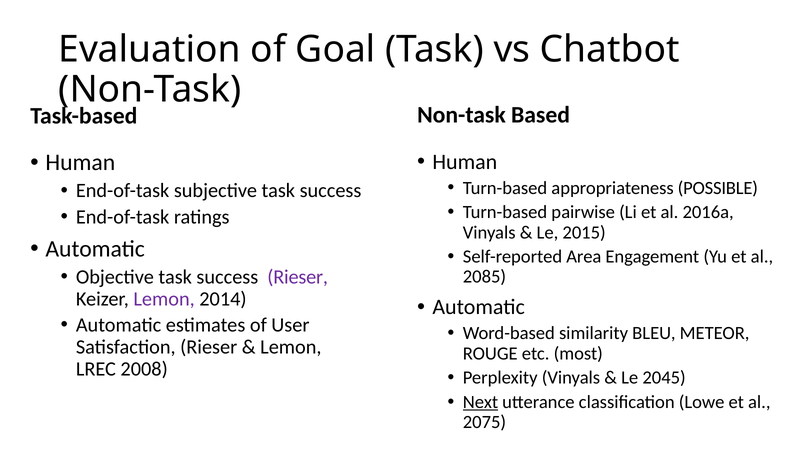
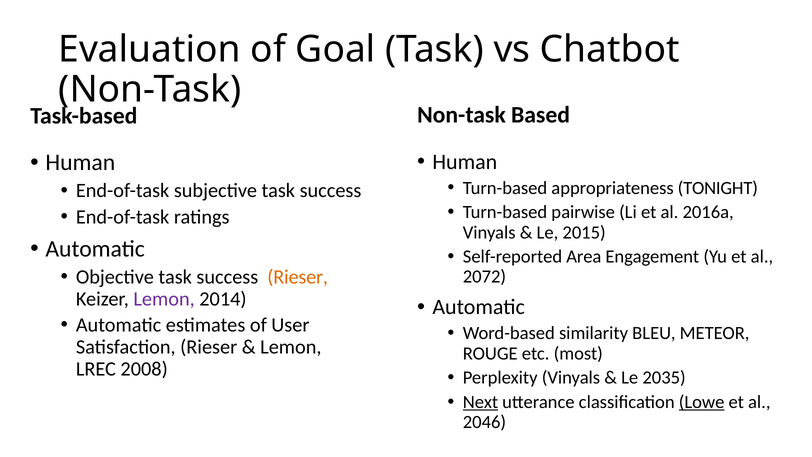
POSSIBLE: POSSIBLE -> TONIGHT
Rieser at (298, 277) colour: purple -> orange
2085: 2085 -> 2072
2045: 2045 -> 2035
Lowe underline: none -> present
2075: 2075 -> 2046
